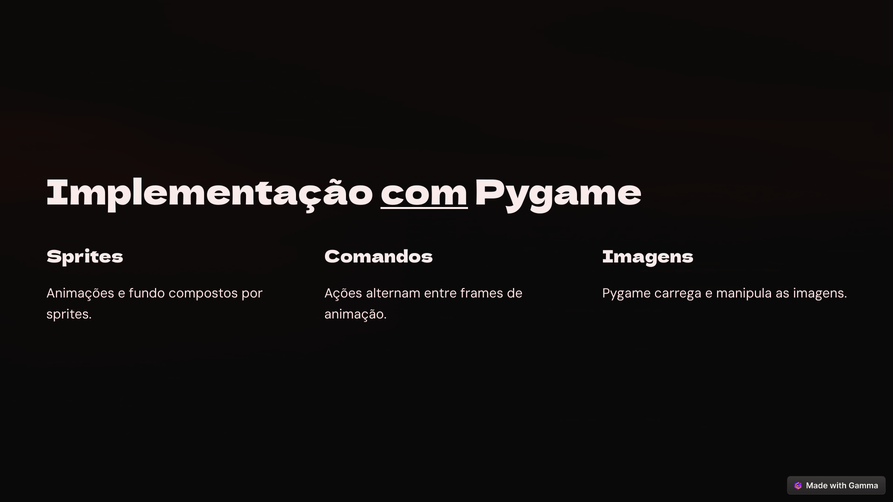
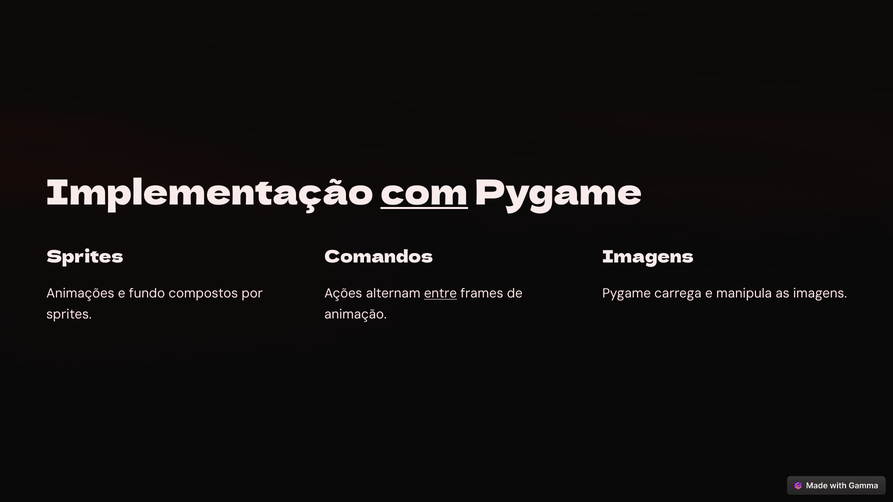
entre underline: none -> present
